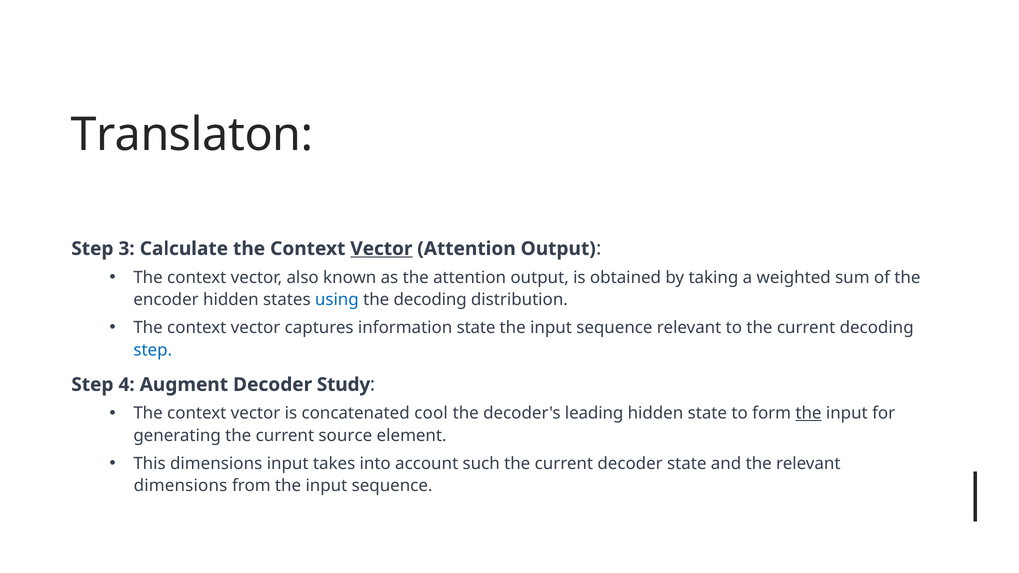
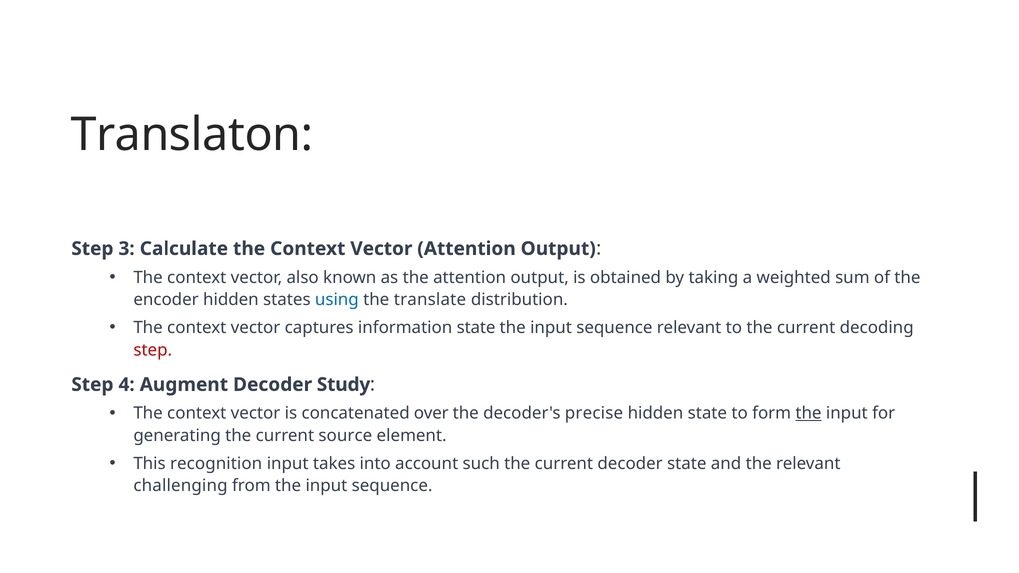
Vector at (381, 249) underline: present -> none
the decoding: decoding -> translate
step at (153, 350) colour: blue -> red
cool: cool -> over
leading: leading -> precise
This dimensions: dimensions -> recognition
dimensions at (180, 486): dimensions -> challenging
